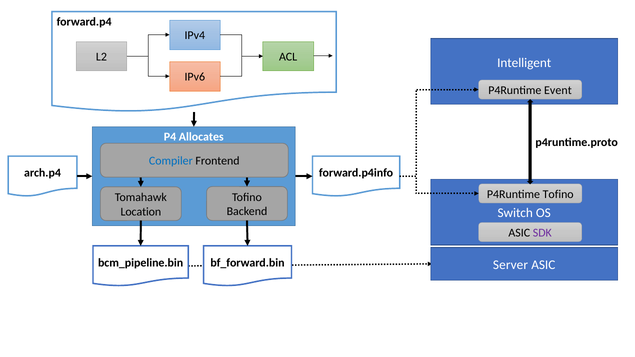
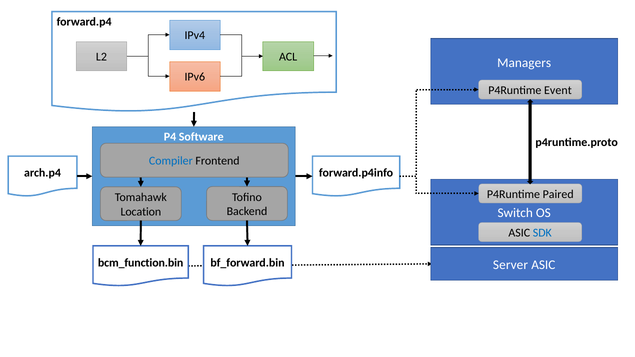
Intelligent: Intelligent -> Managers
Allocates: Allocates -> Software
P4Runtime Tofino: Tofino -> Paired
SDK colour: purple -> blue
bcm_pipeline.bin: bcm_pipeline.bin -> bcm_function.bin
